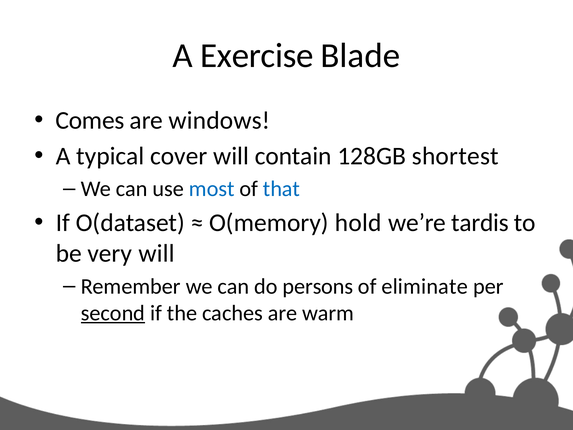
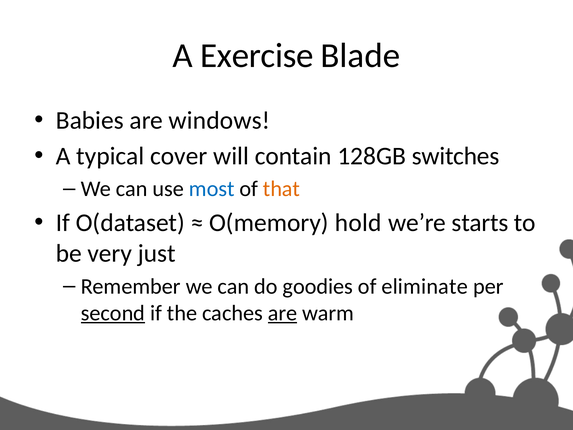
Comes: Comes -> Babies
shortest: shortest -> switches
that colour: blue -> orange
tardis: tardis -> starts
very will: will -> just
persons: persons -> goodies
are at (283, 313) underline: none -> present
